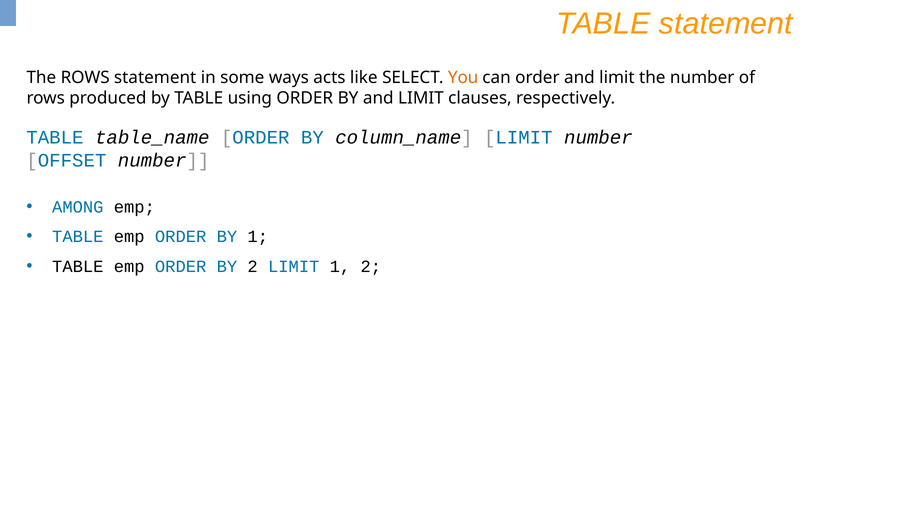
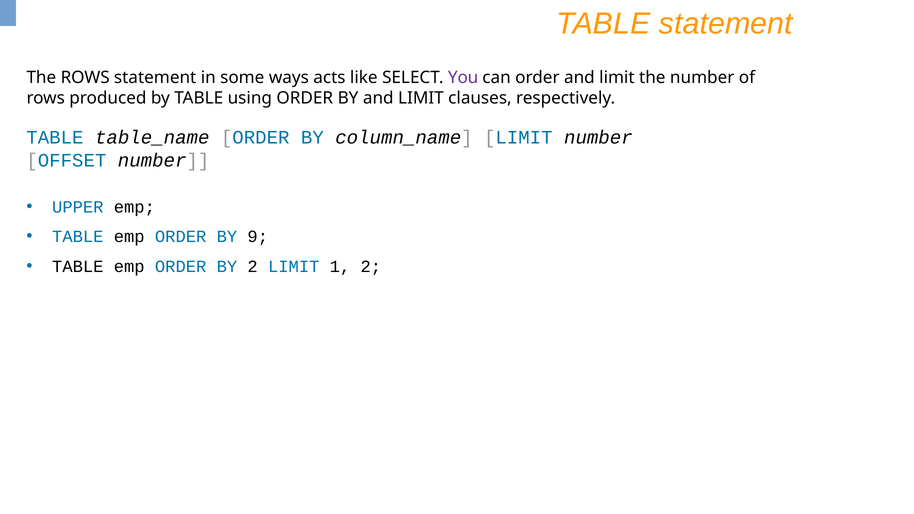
You colour: orange -> purple
AMONG: AMONG -> UPPER
BY 1: 1 -> 9
